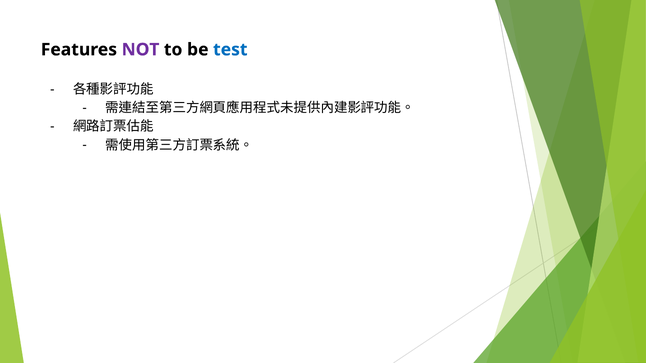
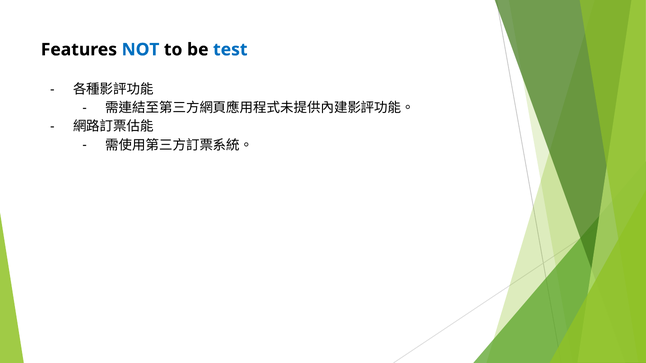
NOT colour: purple -> blue
